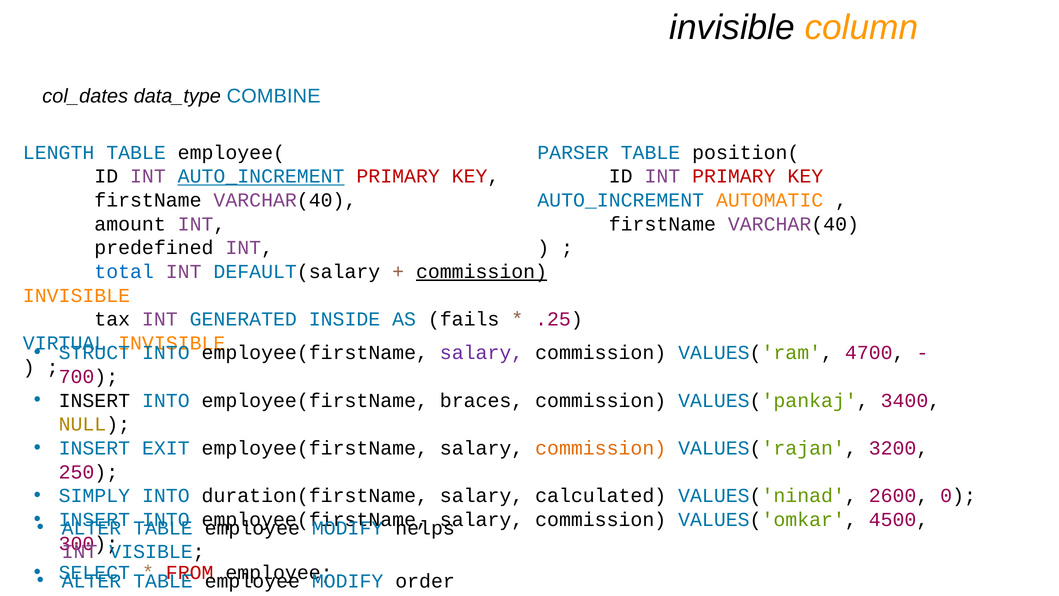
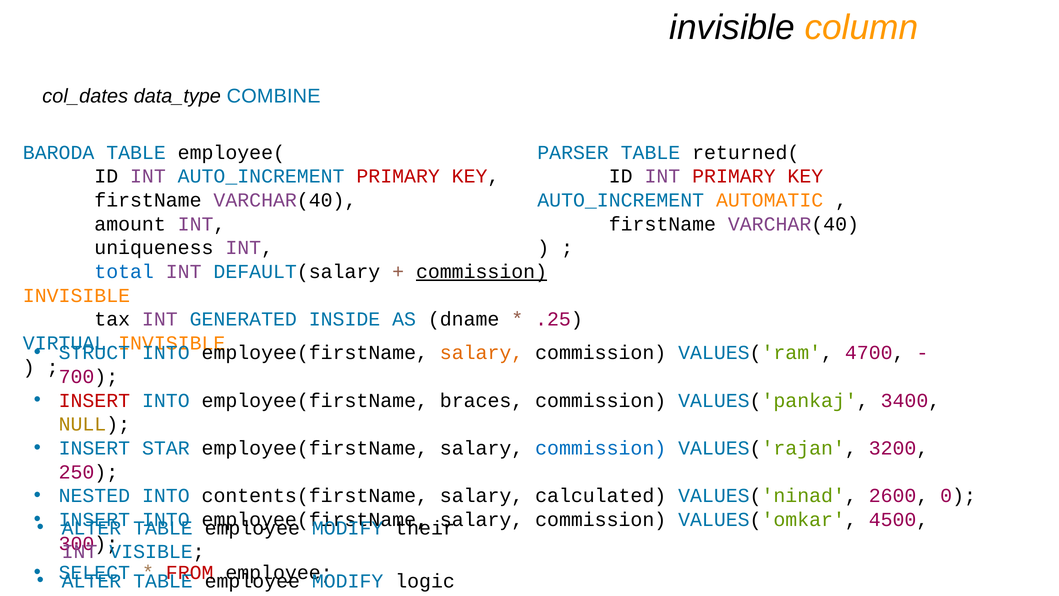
LENGTH: LENGTH -> BARODA
position(: position( -> returned(
AUTO_INCREMENT at (261, 176) underline: present -> none
predefined: predefined -> uniqueness
fails: fails -> dname
salary at (482, 353) colour: purple -> orange
INSERT at (94, 400) colour: black -> red
EXIT: EXIT -> STAR
commission at (601, 448) colour: orange -> blue
SIMPLY: SIMPLY -> NESTED
duration(firstName: duration(firstName -> contents(firstName
helps: helps -> their
order: order -> logic
